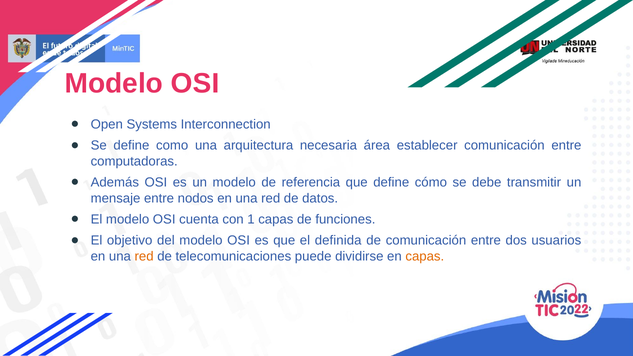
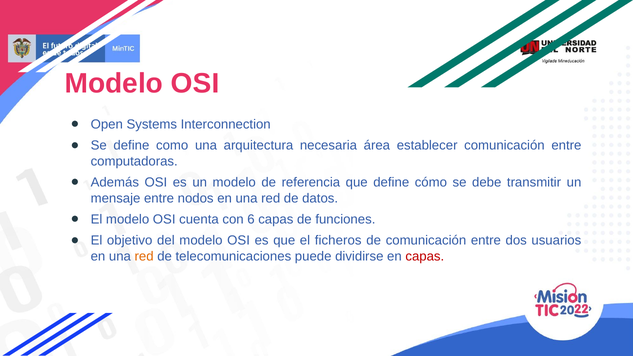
1: 1 -> 6
definida: definida -> ficheros
capas at (425, 256) colour: orange -> red
